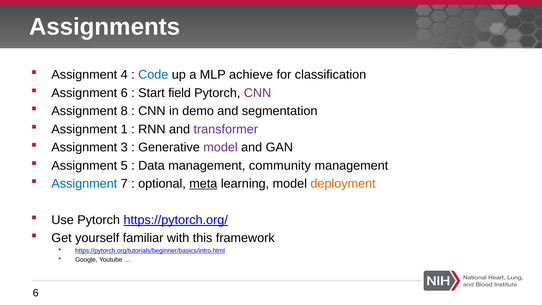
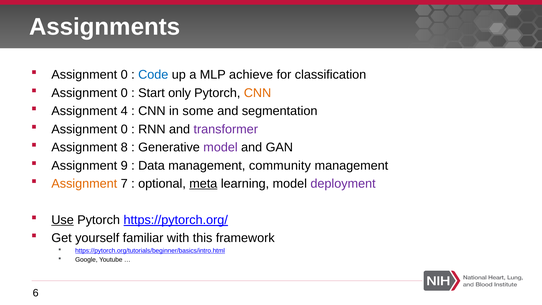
4 at (124, 75): 4 -> 0
6 at (124, 93): 6 -> 0
field: field -> only
CNN at (258, 93) colour: purple -> orange
8: 8 -> 4
demo: demo -> some
1 at (124, 129): 1 -> 0
3: 3 -> 8
5: 5 -> 9
Assignment at (84, 184) colour: blue -> orange
deployment colour: orange -> purple
Use underline: none -> present
